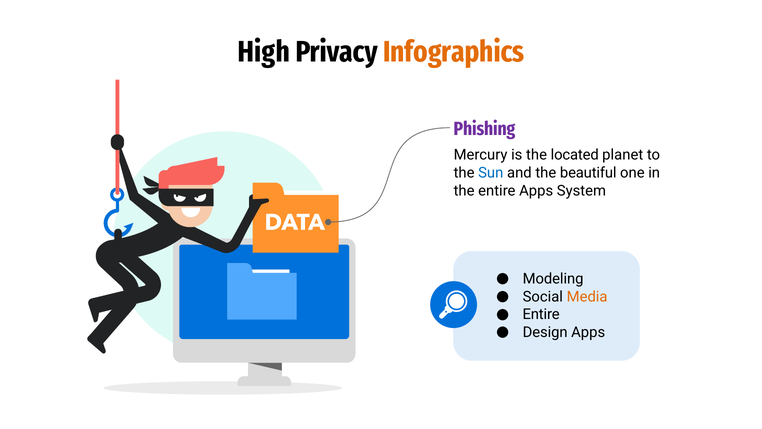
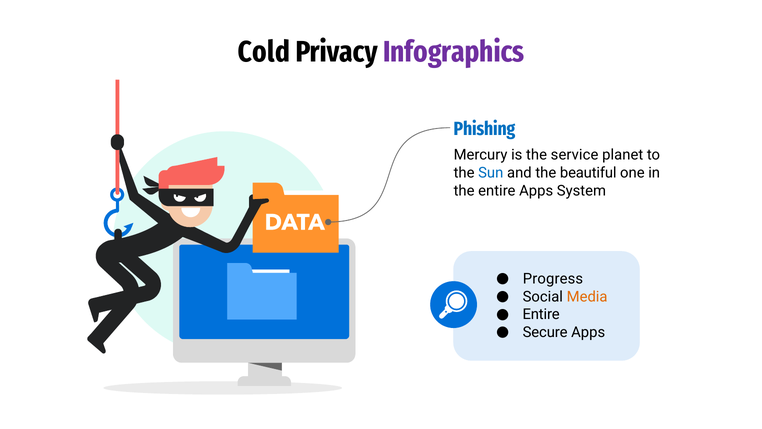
High: High -> Cold
Infographics colour: orange -> purple
Phishing colour: purple -> blue
located: located -> service
Modeling: Modeling -> Progress
Design: Design -> Secure
